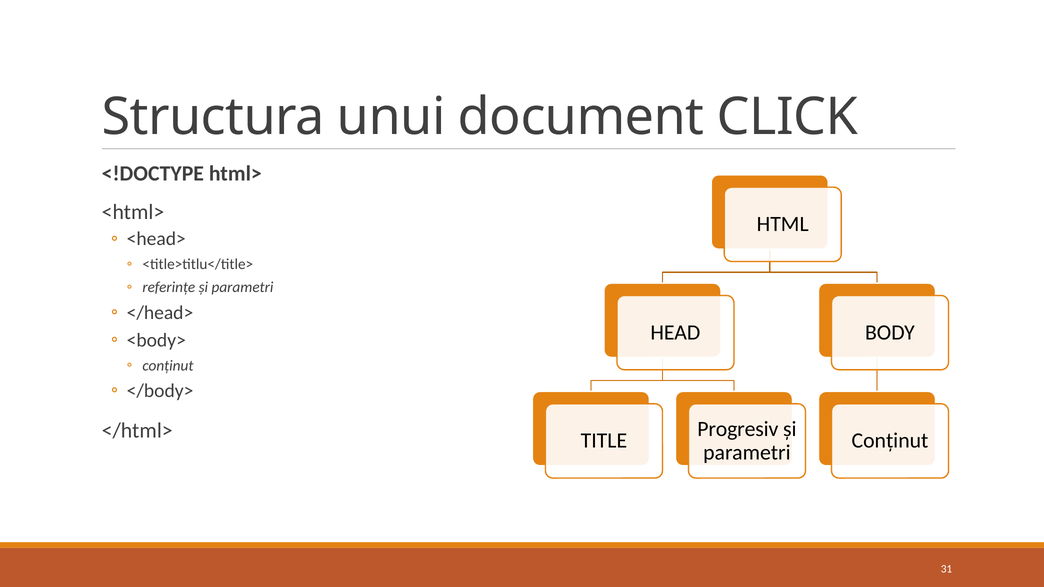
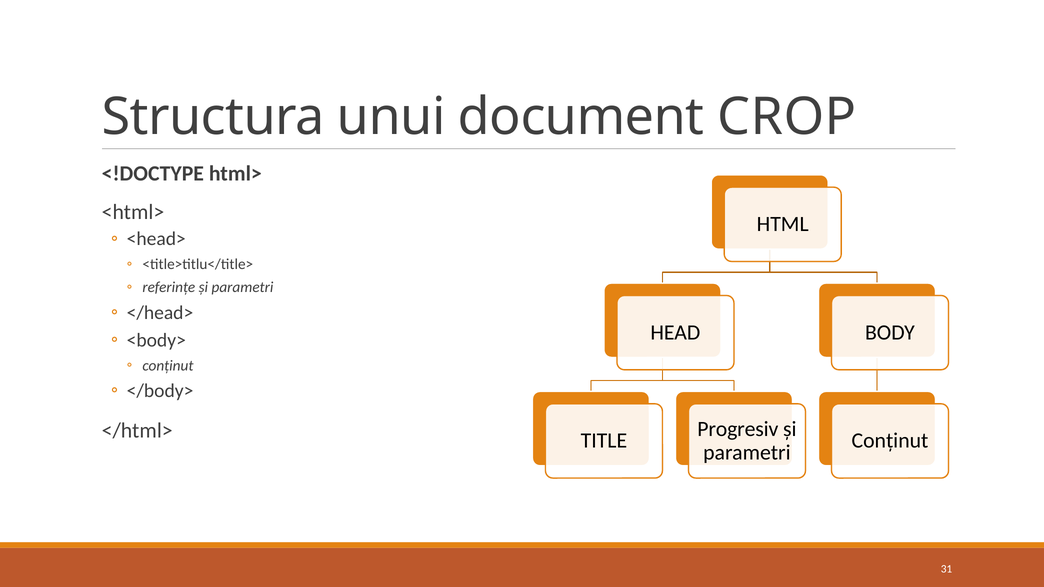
CLICK: CLICK -> CROP
